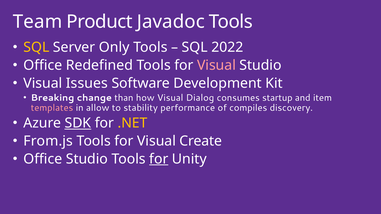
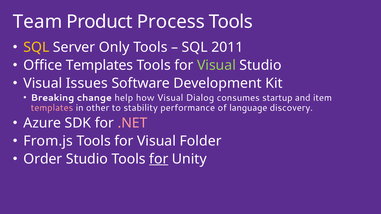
Javadoc: Javadoc -> Process
2022: 2022 -> 2011
Office Redefined: Redefined -> Templates
Visual at (216, 65) colour: pink -> light green
than: than -> help
allow: allow -> other
compiles: compiles -> language
SDK underline: present -> none
.NET colour: yellow -> pink
Create: Create -> Folder
Office at (43, 159): Office -> Order
